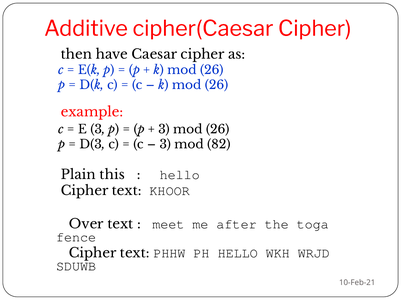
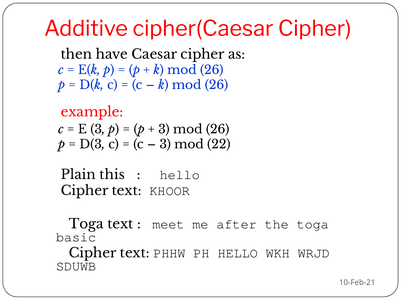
82: 82 -> 22
Over at (86, 224): Over -> Toga
fence: fence -> basic
